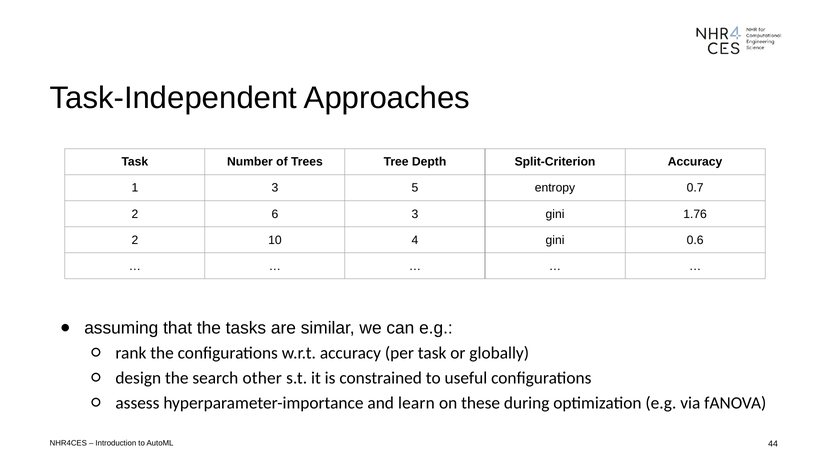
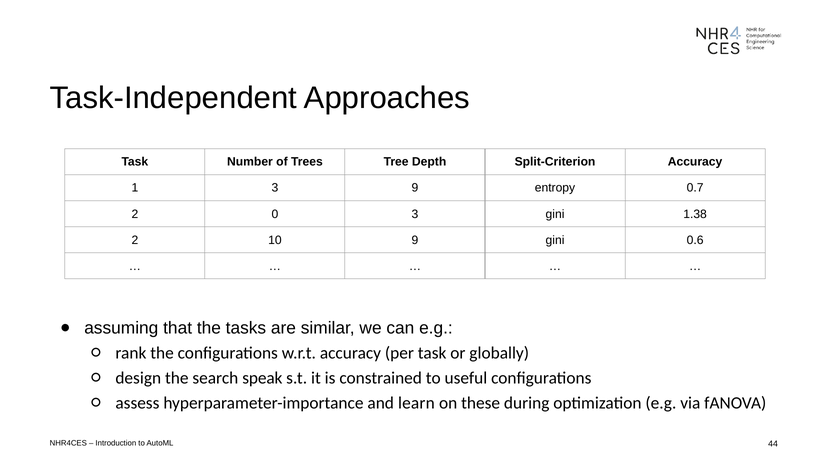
3 5: 5 -> 9
6: 6 -> 0
1.76: 1.76 -> 1.38
10 4: 4 -> 9
other: other -> speak
